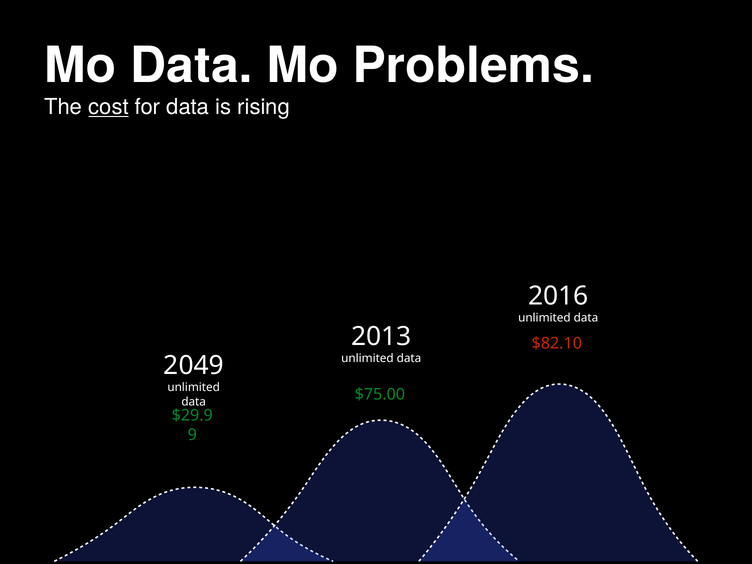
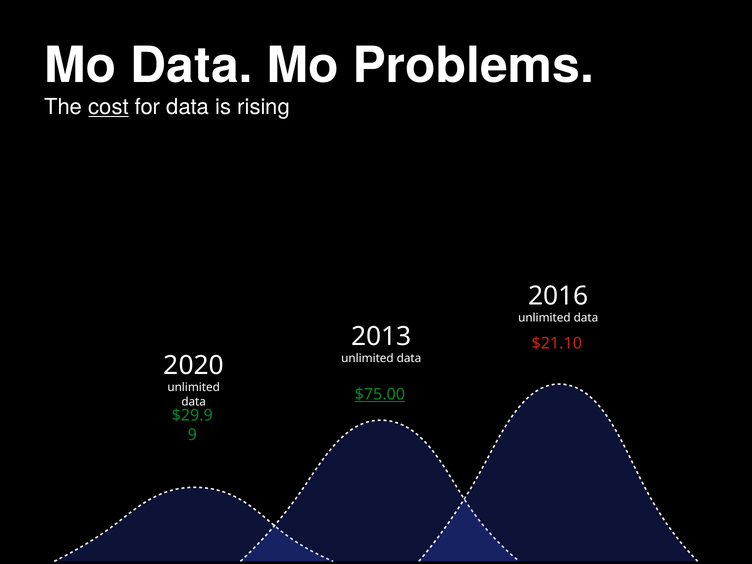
$82.10: $82.10 -> $21.10
2049: 2049 -> 2020
$75.00 underline: none -> present
